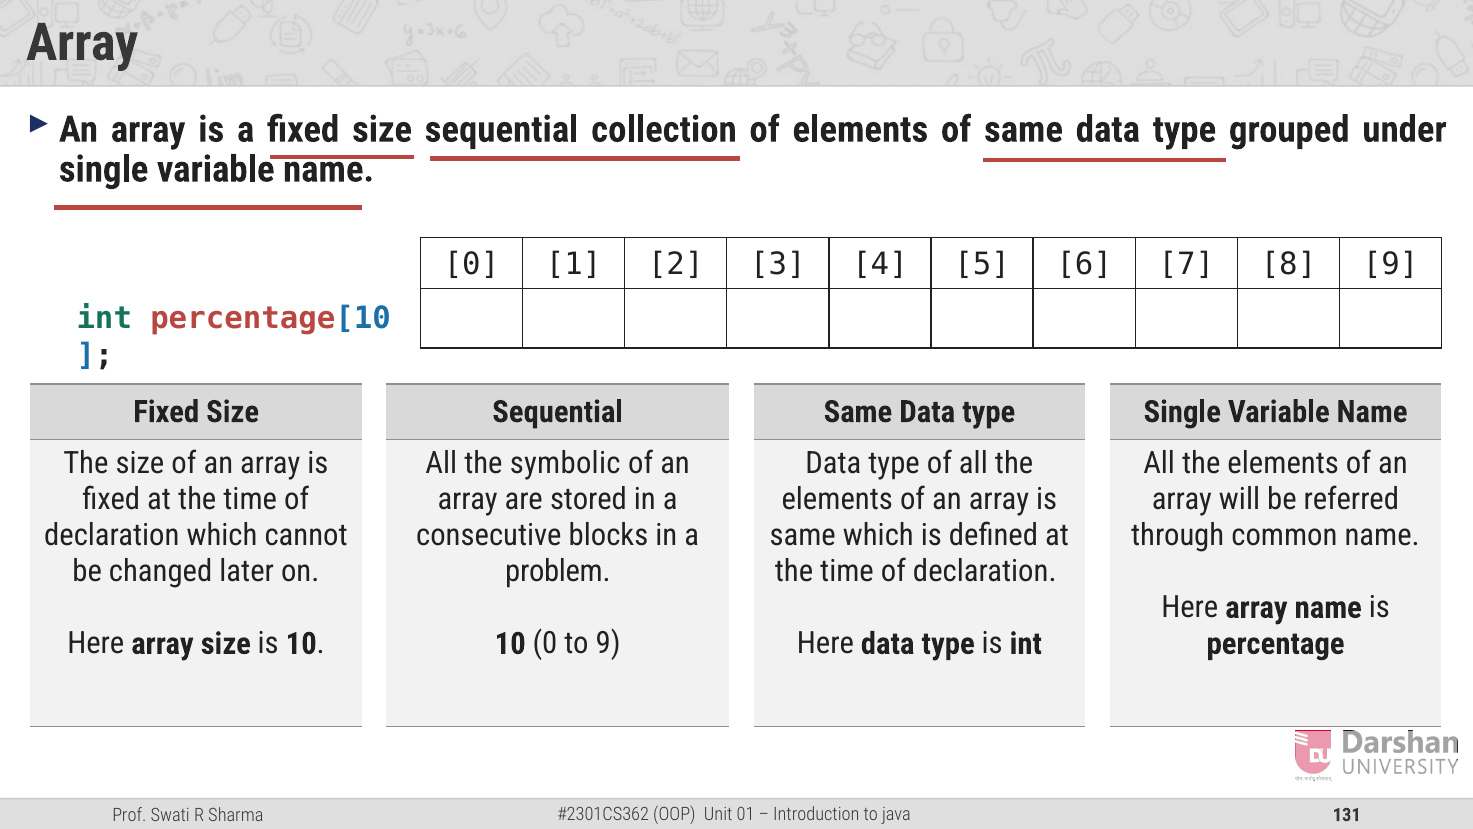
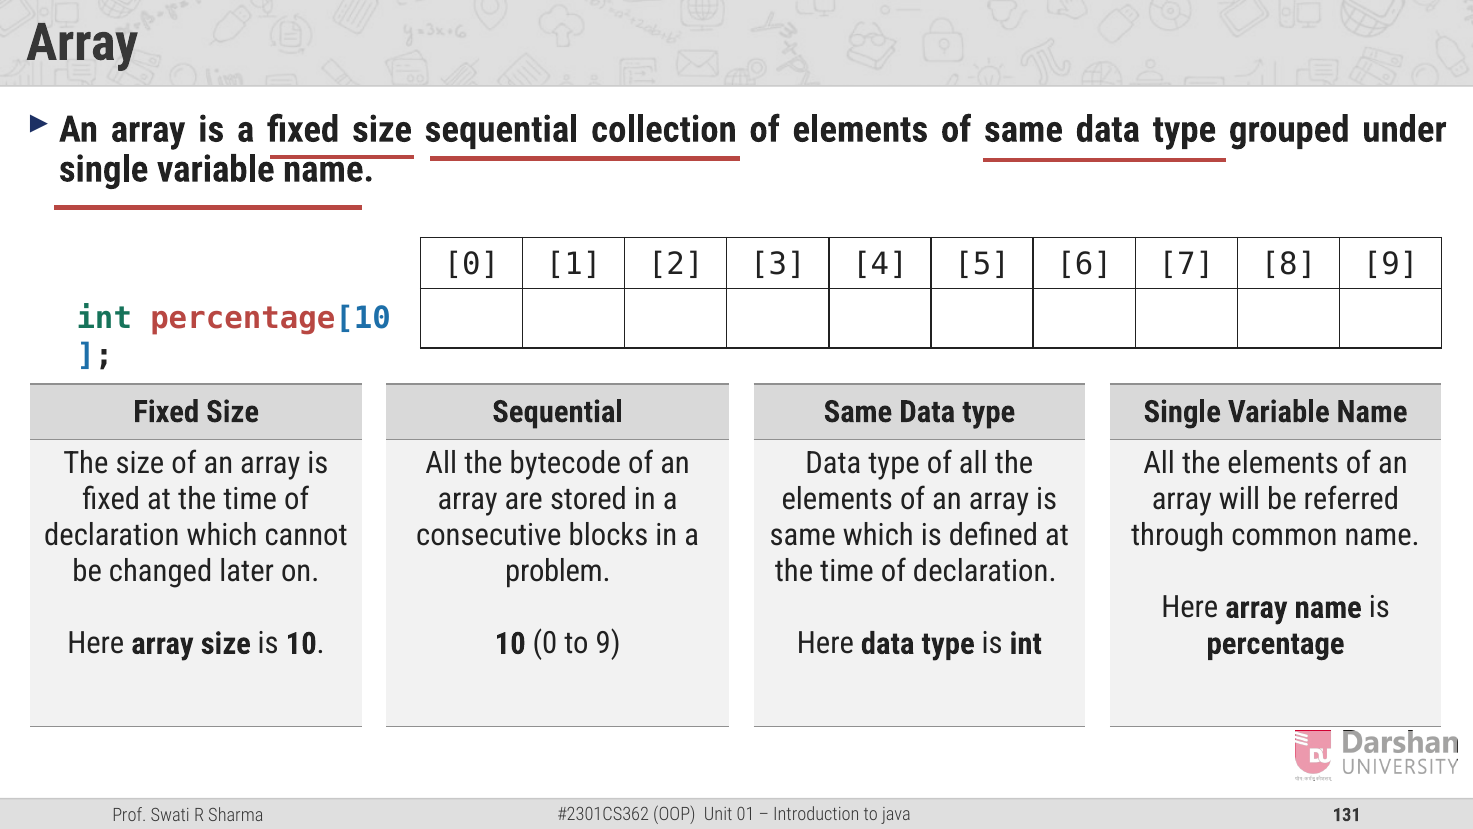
symbolic: symbolic -> bytecode
